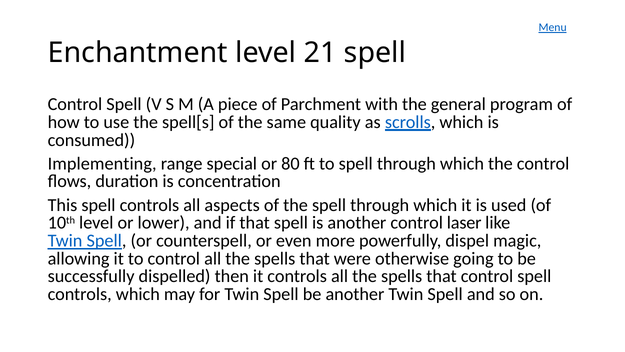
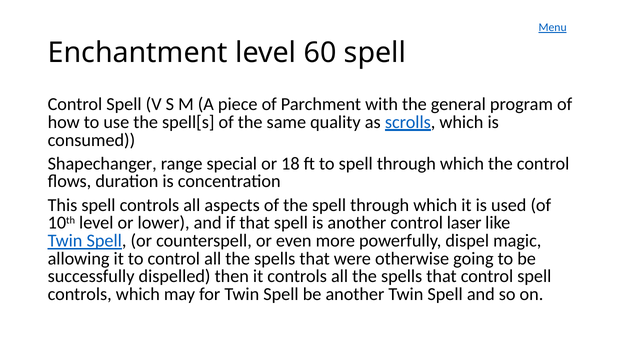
21: 21 -> 60
Implementing: Implementing -> Shapechanger
80: 80 -> 18
